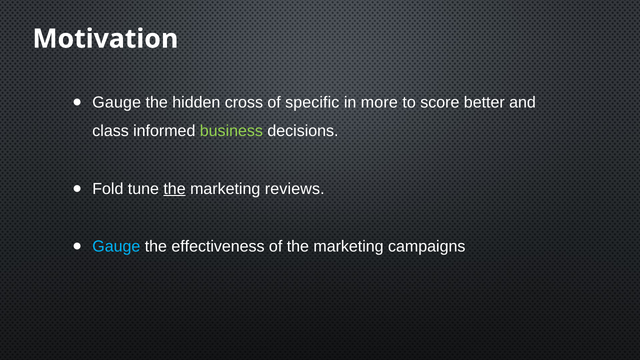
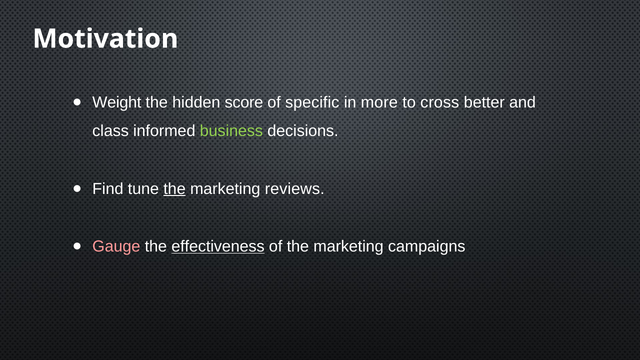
Gauge at (117, 102): Gauge -> Weight
cross: cross -> score
score: score -> cross
Fold: Fold -> Find
Gauge at (116, 246) colour: light blue -> pink
effectiveness underline: none -> present
